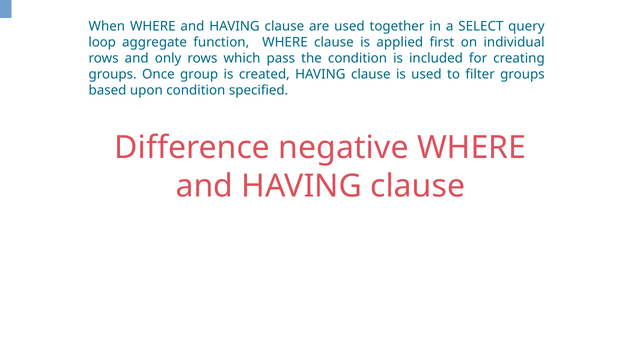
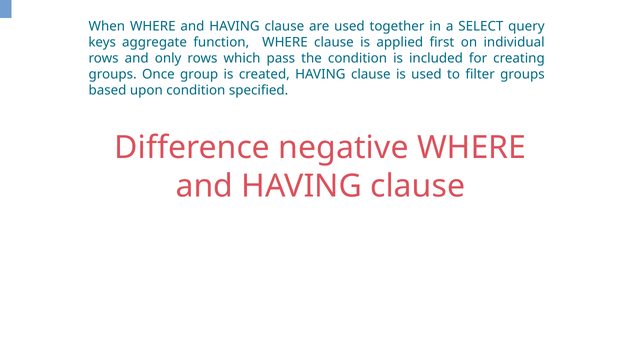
loop: loop -> keys
